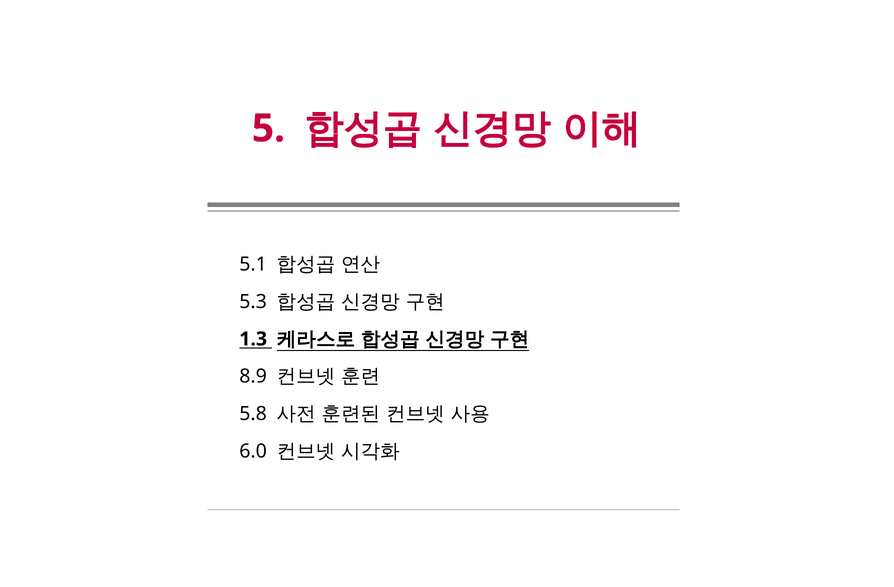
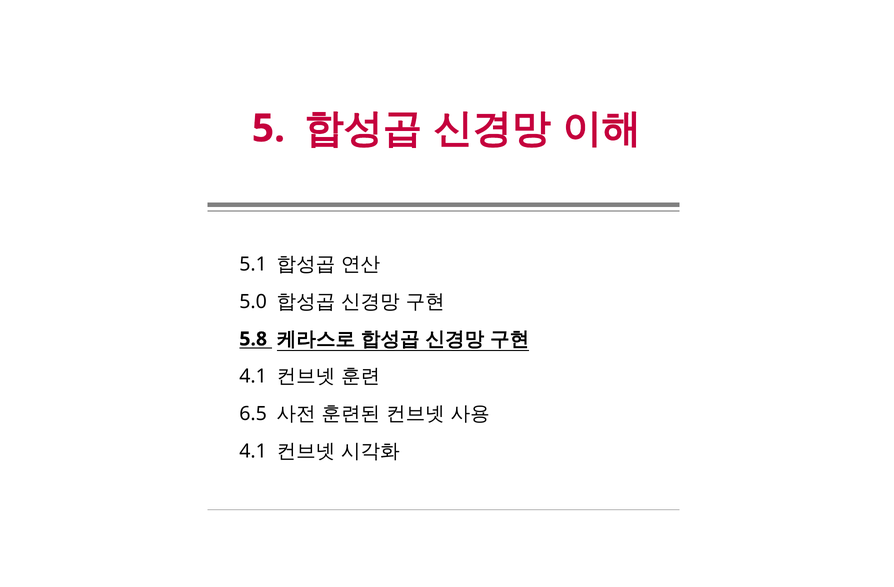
5.3: 5.3 -> 5.0
1.3: 1.3 -> 5.8
8.9 at (253, 377): 8.9 -> 4.1
5.8: 5.8 -> 6.5
6.0 at (253, 451): 6.0 -> 4.1
